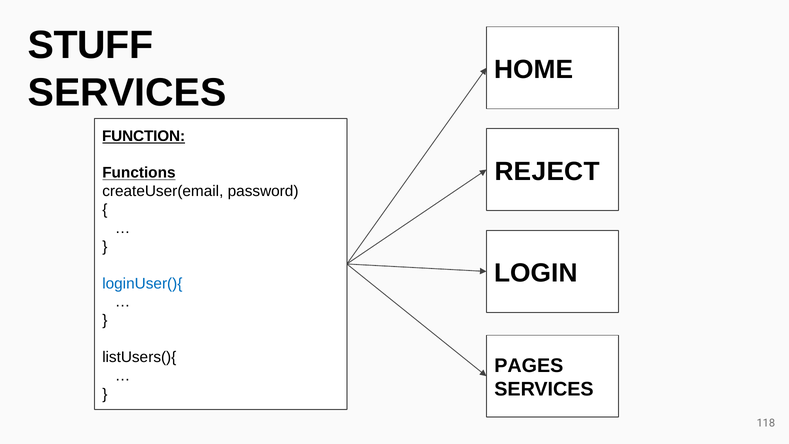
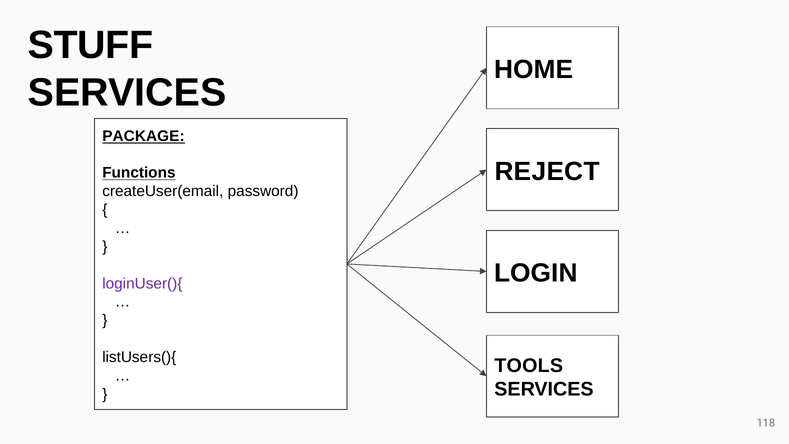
FUNCTION: FUNCTION -> PACKAGE
loginUser(){ colour: blue -> purple
PAGES: PAGES -> TOOLS
